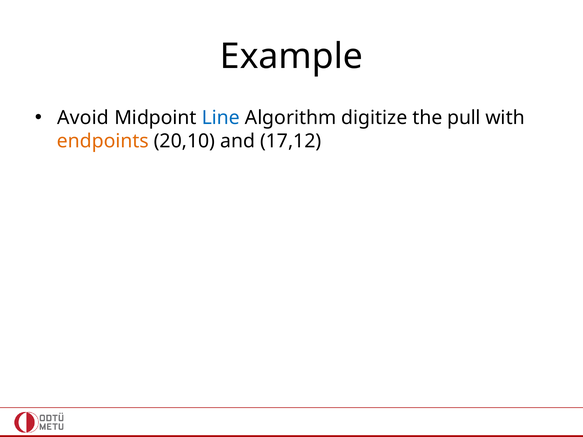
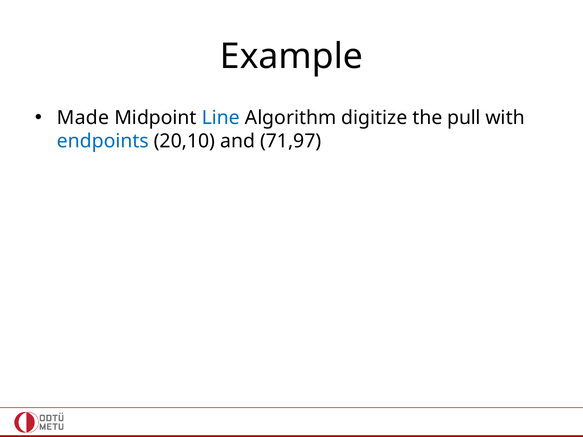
Avoid: Avoid -> Made
endpoints colour: orange -> blue
17,12: 17,12 -> 71,97
